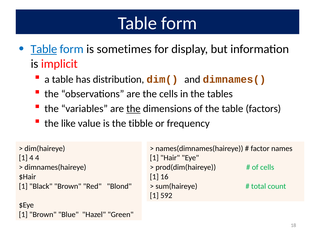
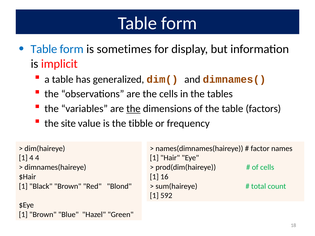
Table at (44, 49) underline: present -> none
distribution: distribution -> generalized
like: like -> site
